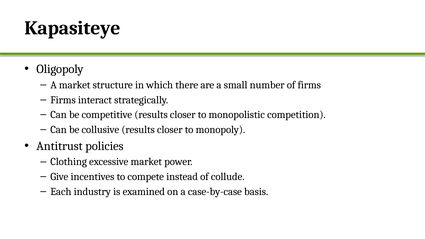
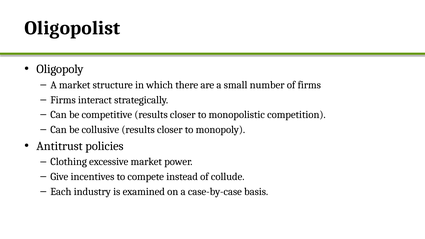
Kapasiteye: Kapasiteye -> Oligopolist
